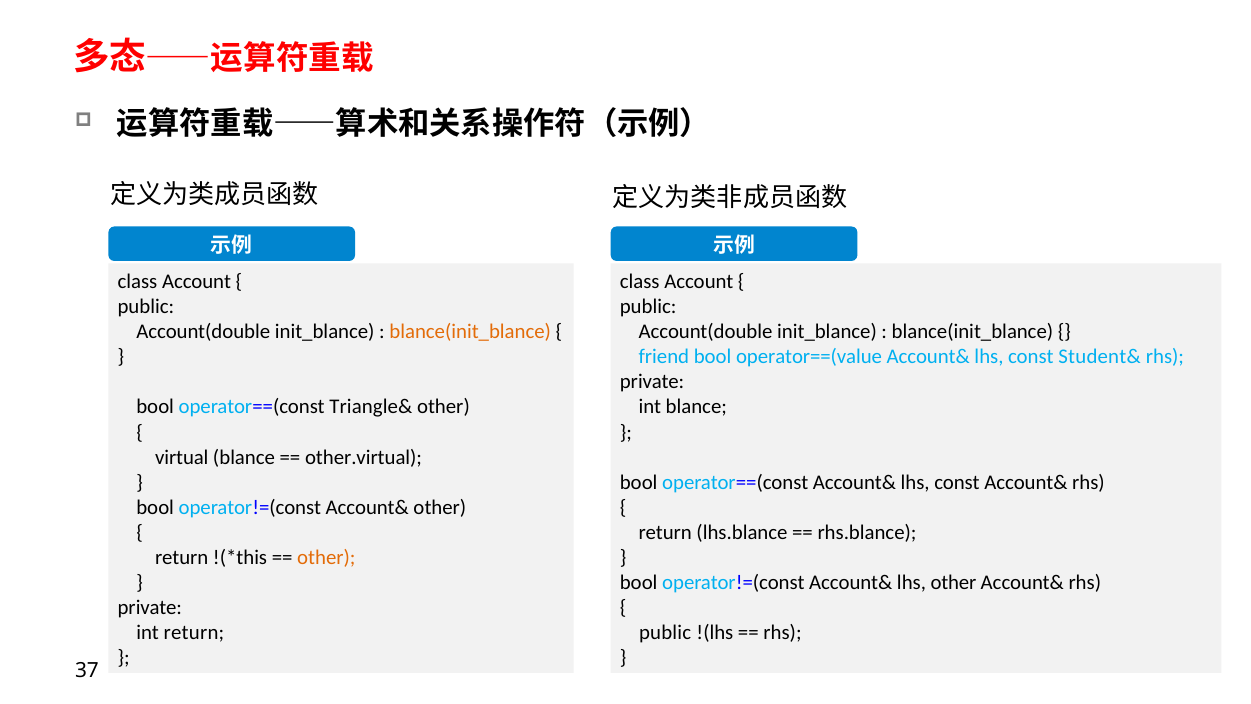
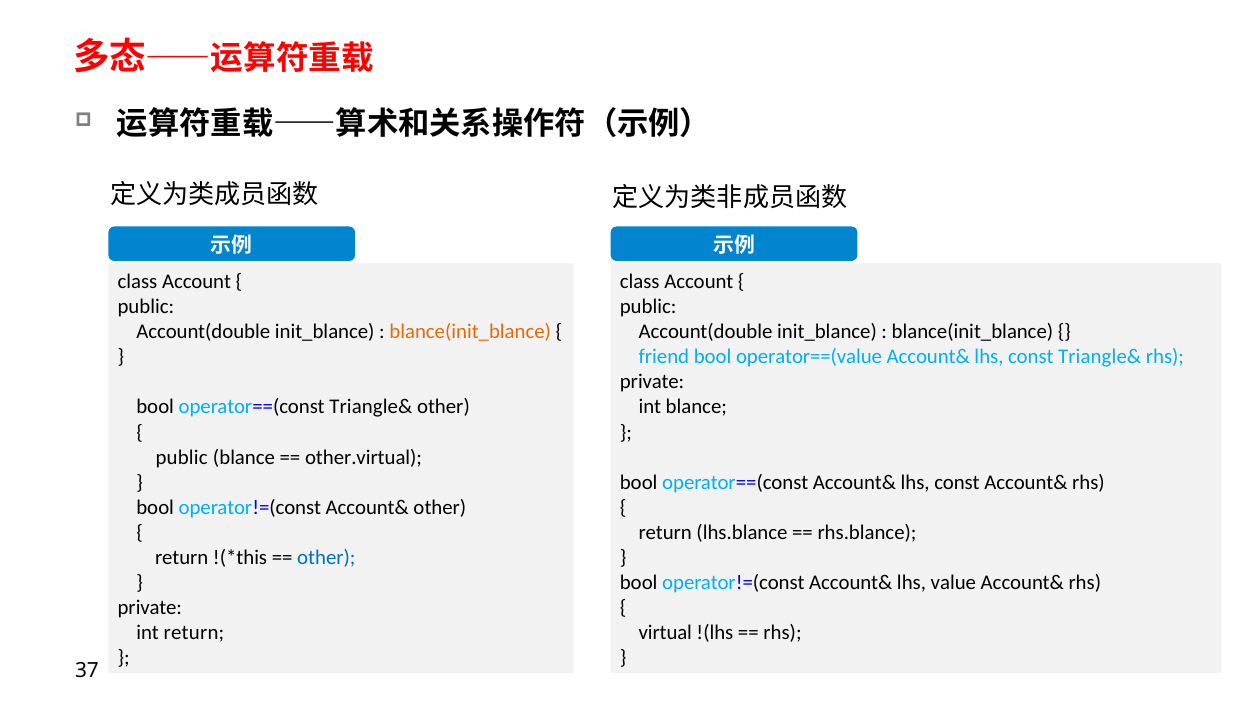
const Student&: Student& -> Triangle&
virtual at (182, 457): virtual -> public
other at (326, 557) colour: orange -> blue
lhs other: other -> value
public at (665, 632): public -> virtual
